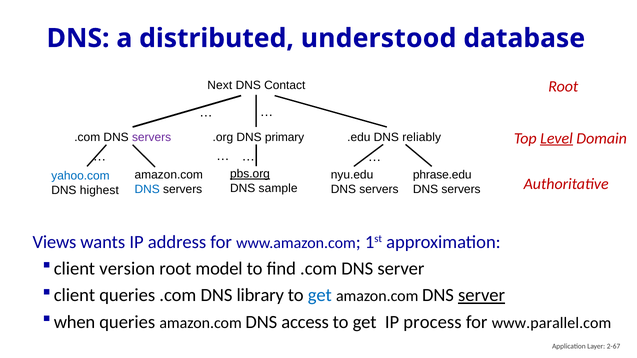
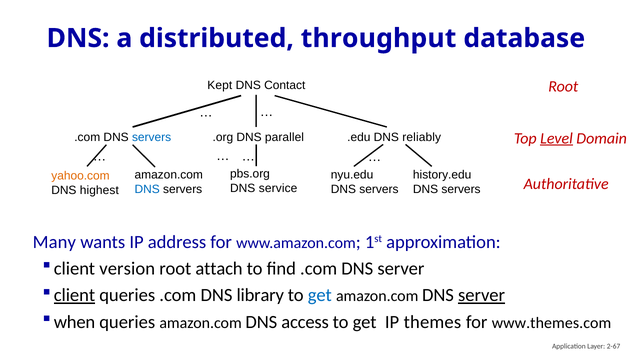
understood: understood -> throughput
Next: Next -> Kept
servers at (152, 137) colour: purple -> blue
primary: primary -> parallel
pbs.org underline: present -> none
phrase.edu: phrase.edu -> history.edu
yahoo.com colour: blue -> orange
sample: sample -> service
Views: Views -> Many
model: model -> attach
client at (74, 296) underline: none -> present
process: process -> themes
www.parallel.com: www.parallel.com -> www.themes.com
